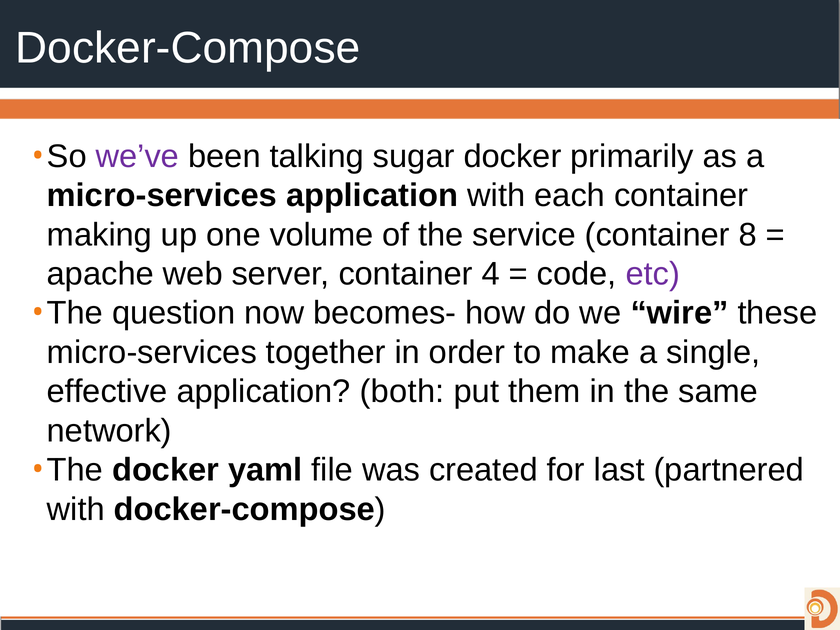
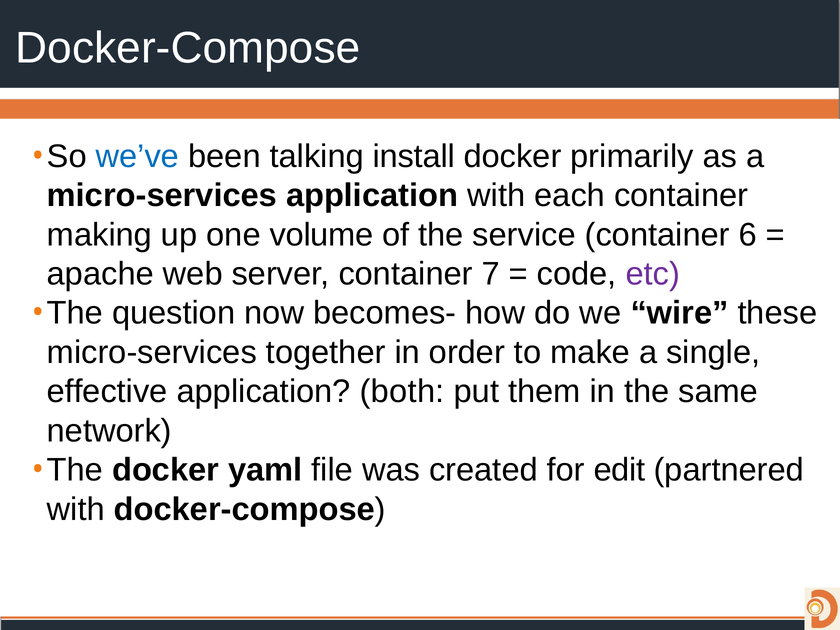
we’ve colour: purple -> blue
sugar: sugar -> install
8: 8 -> 6
4: 4 -> 7
last: last -> edit
